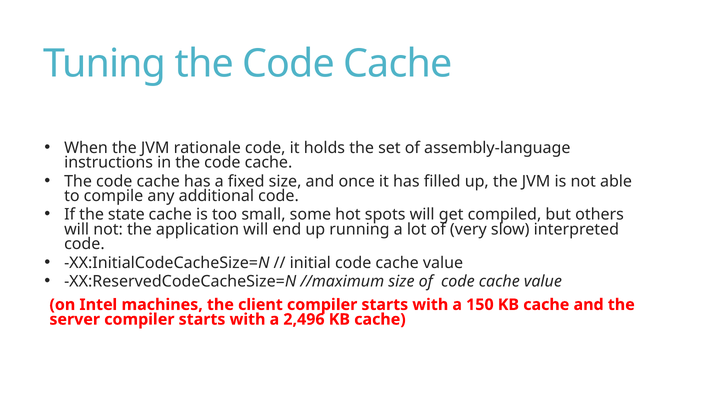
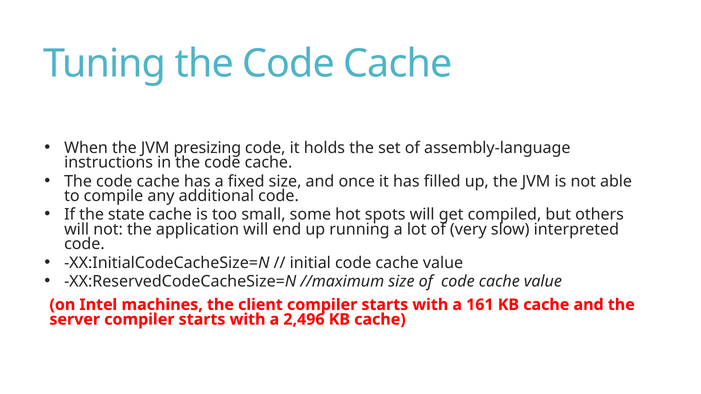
rationale: rationale -> presizing
150: 150 -> 161
